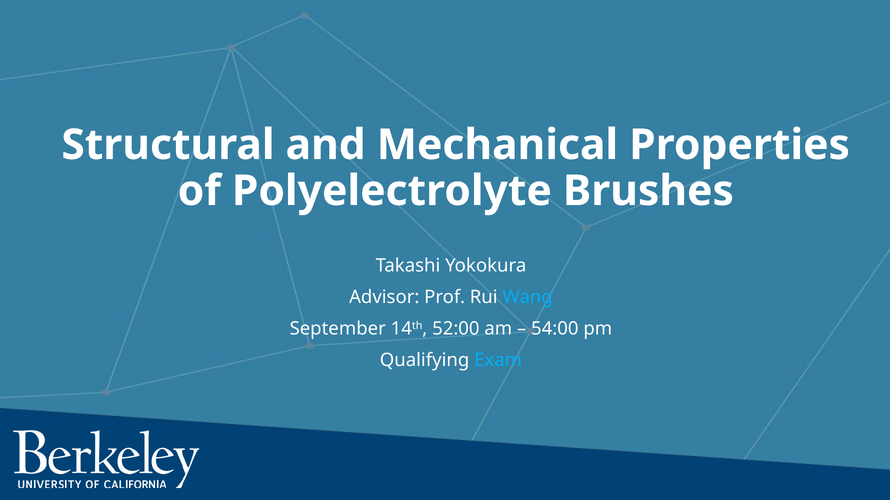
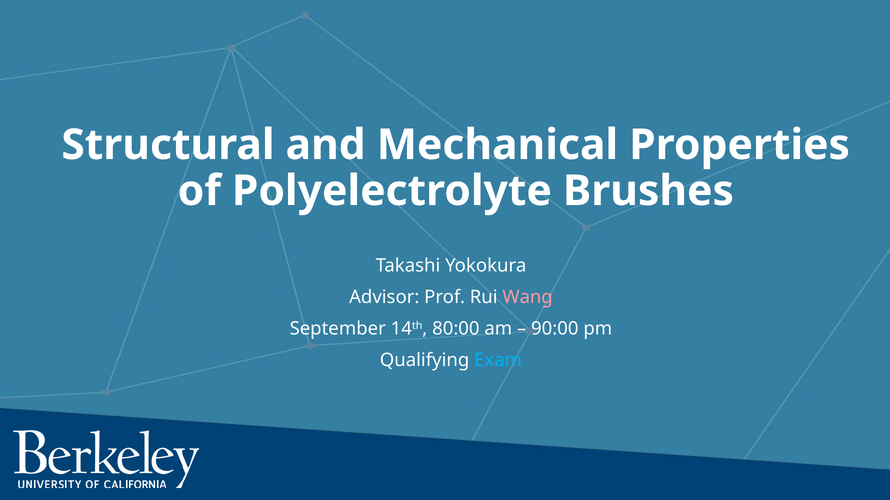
Wang colour: light blue -> pink
52:00: 52:00 -> 80:00
54:00: 54:00 -> 90:00
